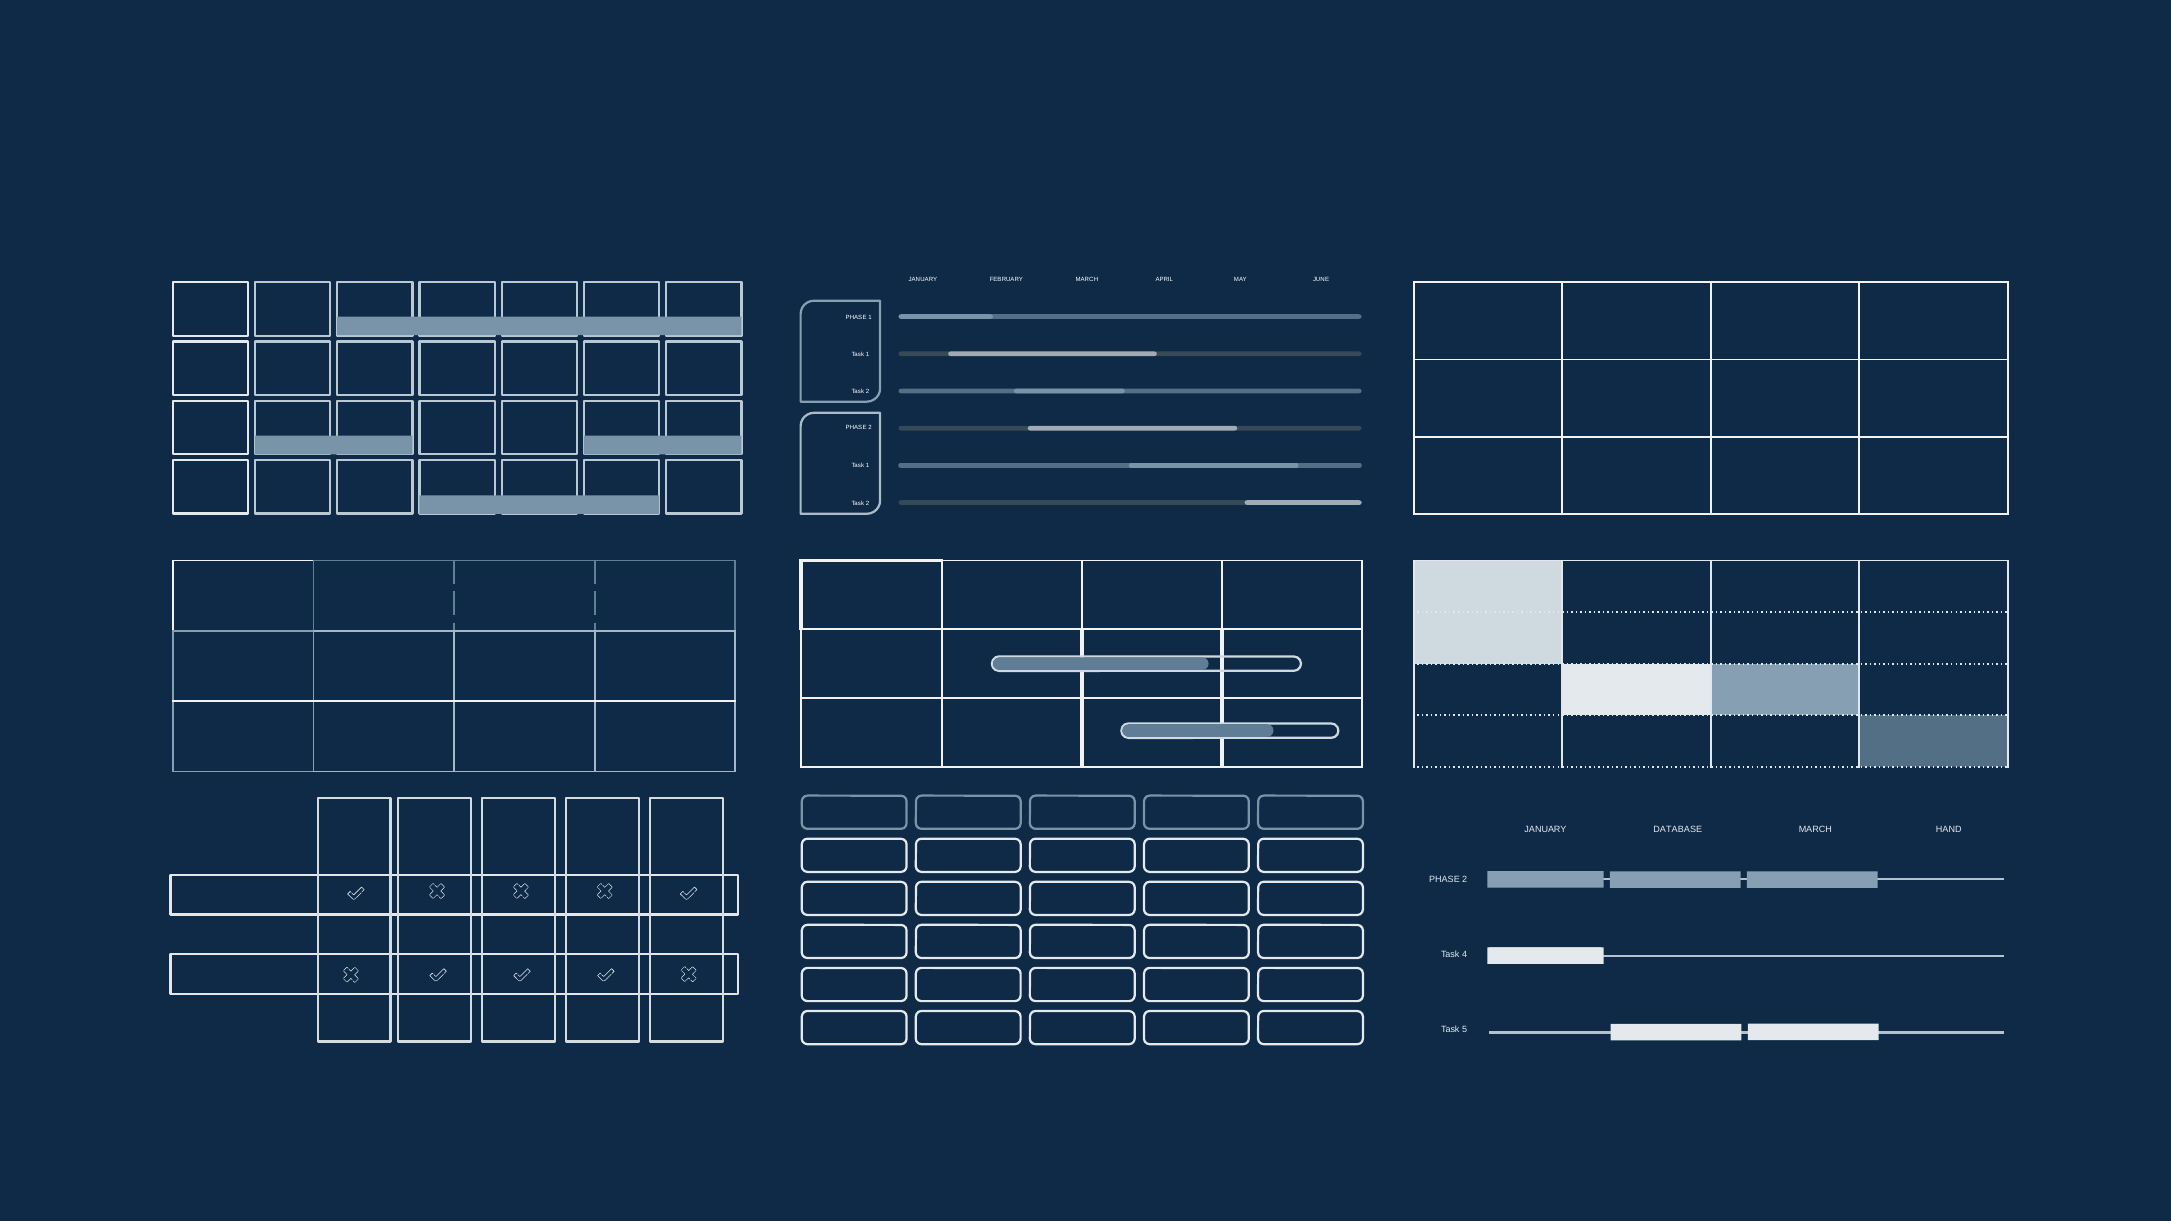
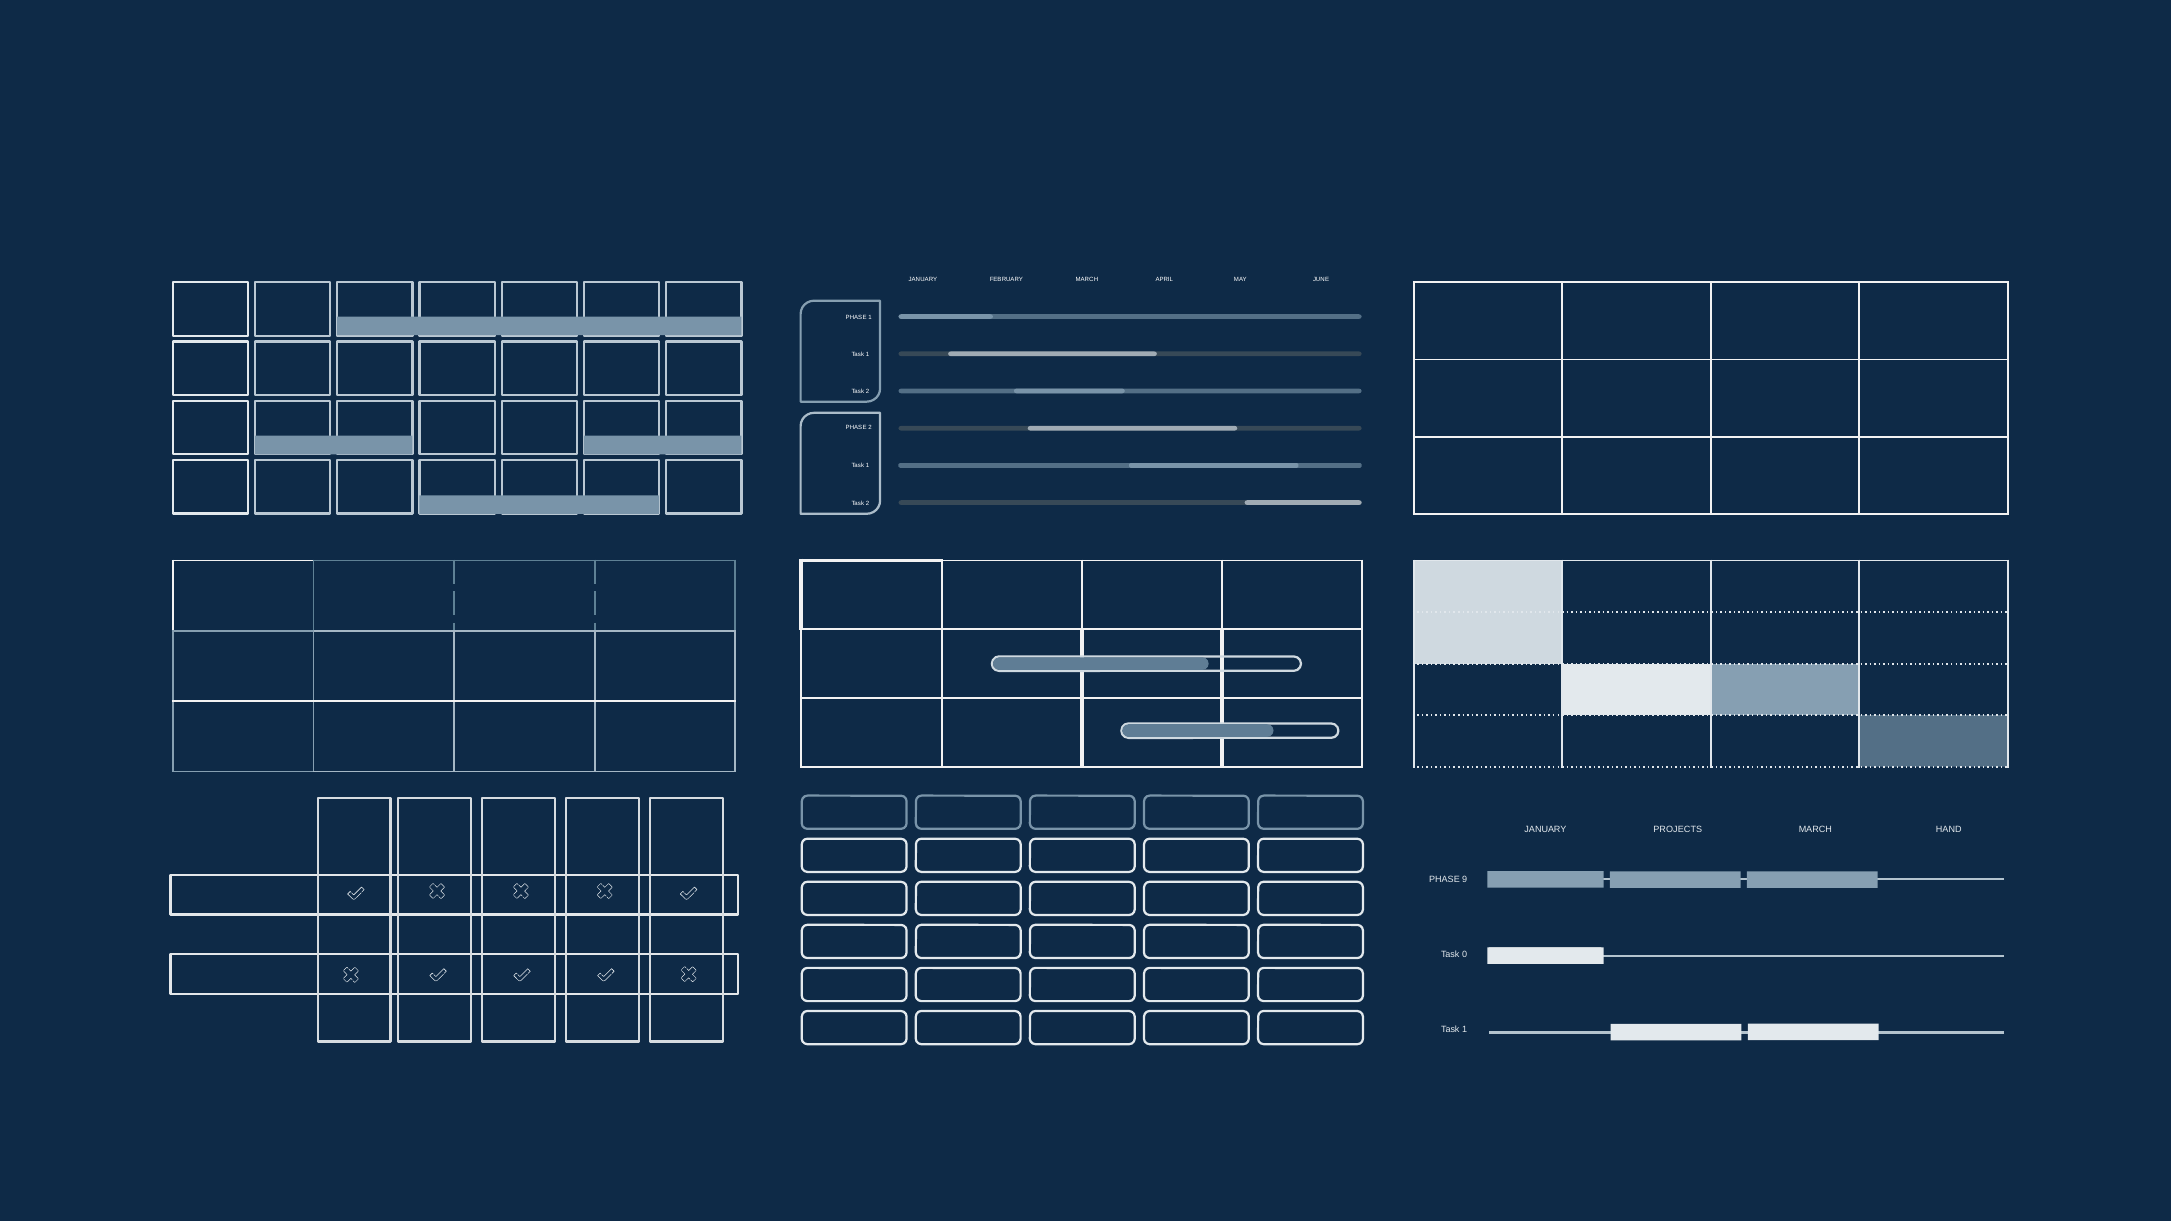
DATABASE: DATABASE -> PROJECTS
2 at (1465, 880): 2 -> 9
4: 4 -> 0
5 at (1465, 1030): 5 -> 1
